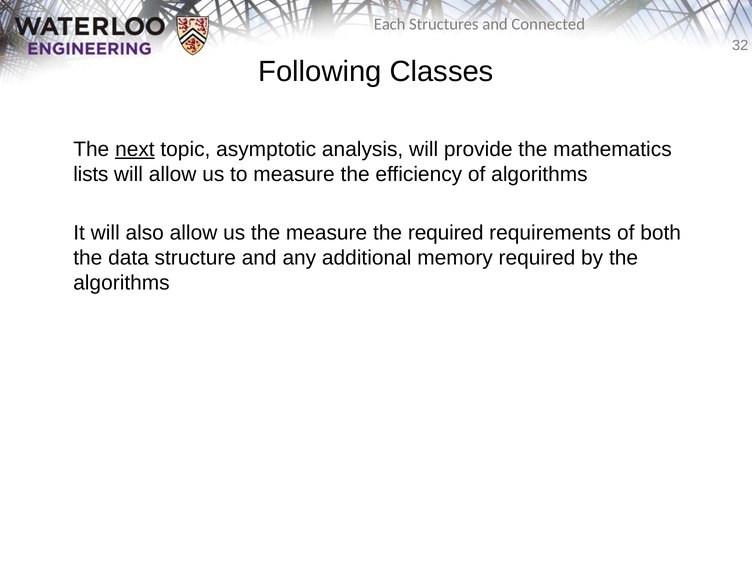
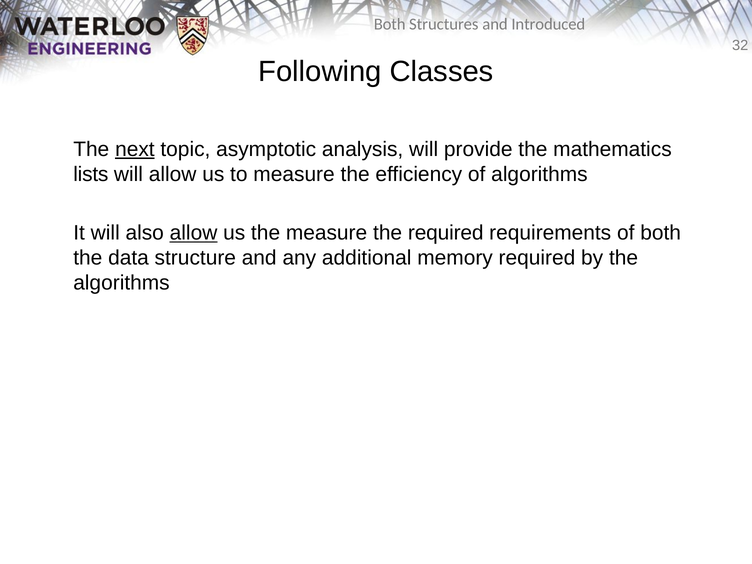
Each at (390, 24): Each -> Both
Connected: Connected -> Introduced
allow at (194, 233) underline: none -> present
